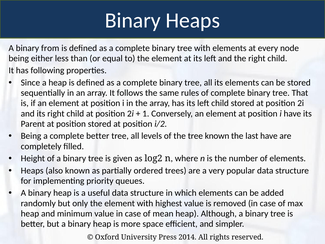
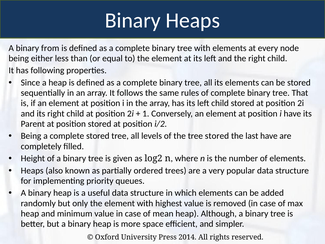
complete better: better -> stored
tree known: known -> stored
